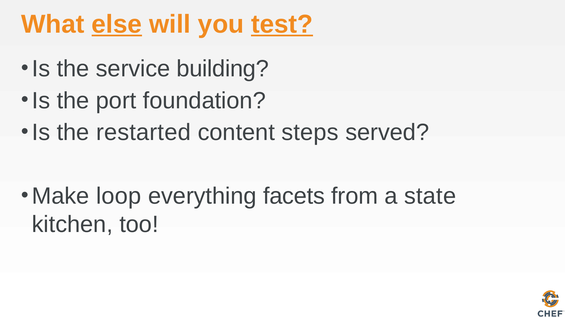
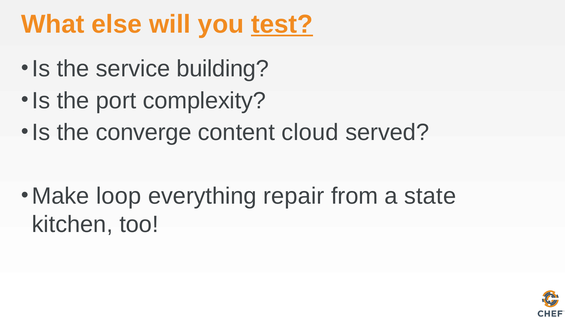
else underline: present -> none
foundation: foundation -> complexity
restarted: restarted -> converge
steps: steps -> cloud
facets: facets -> repair
